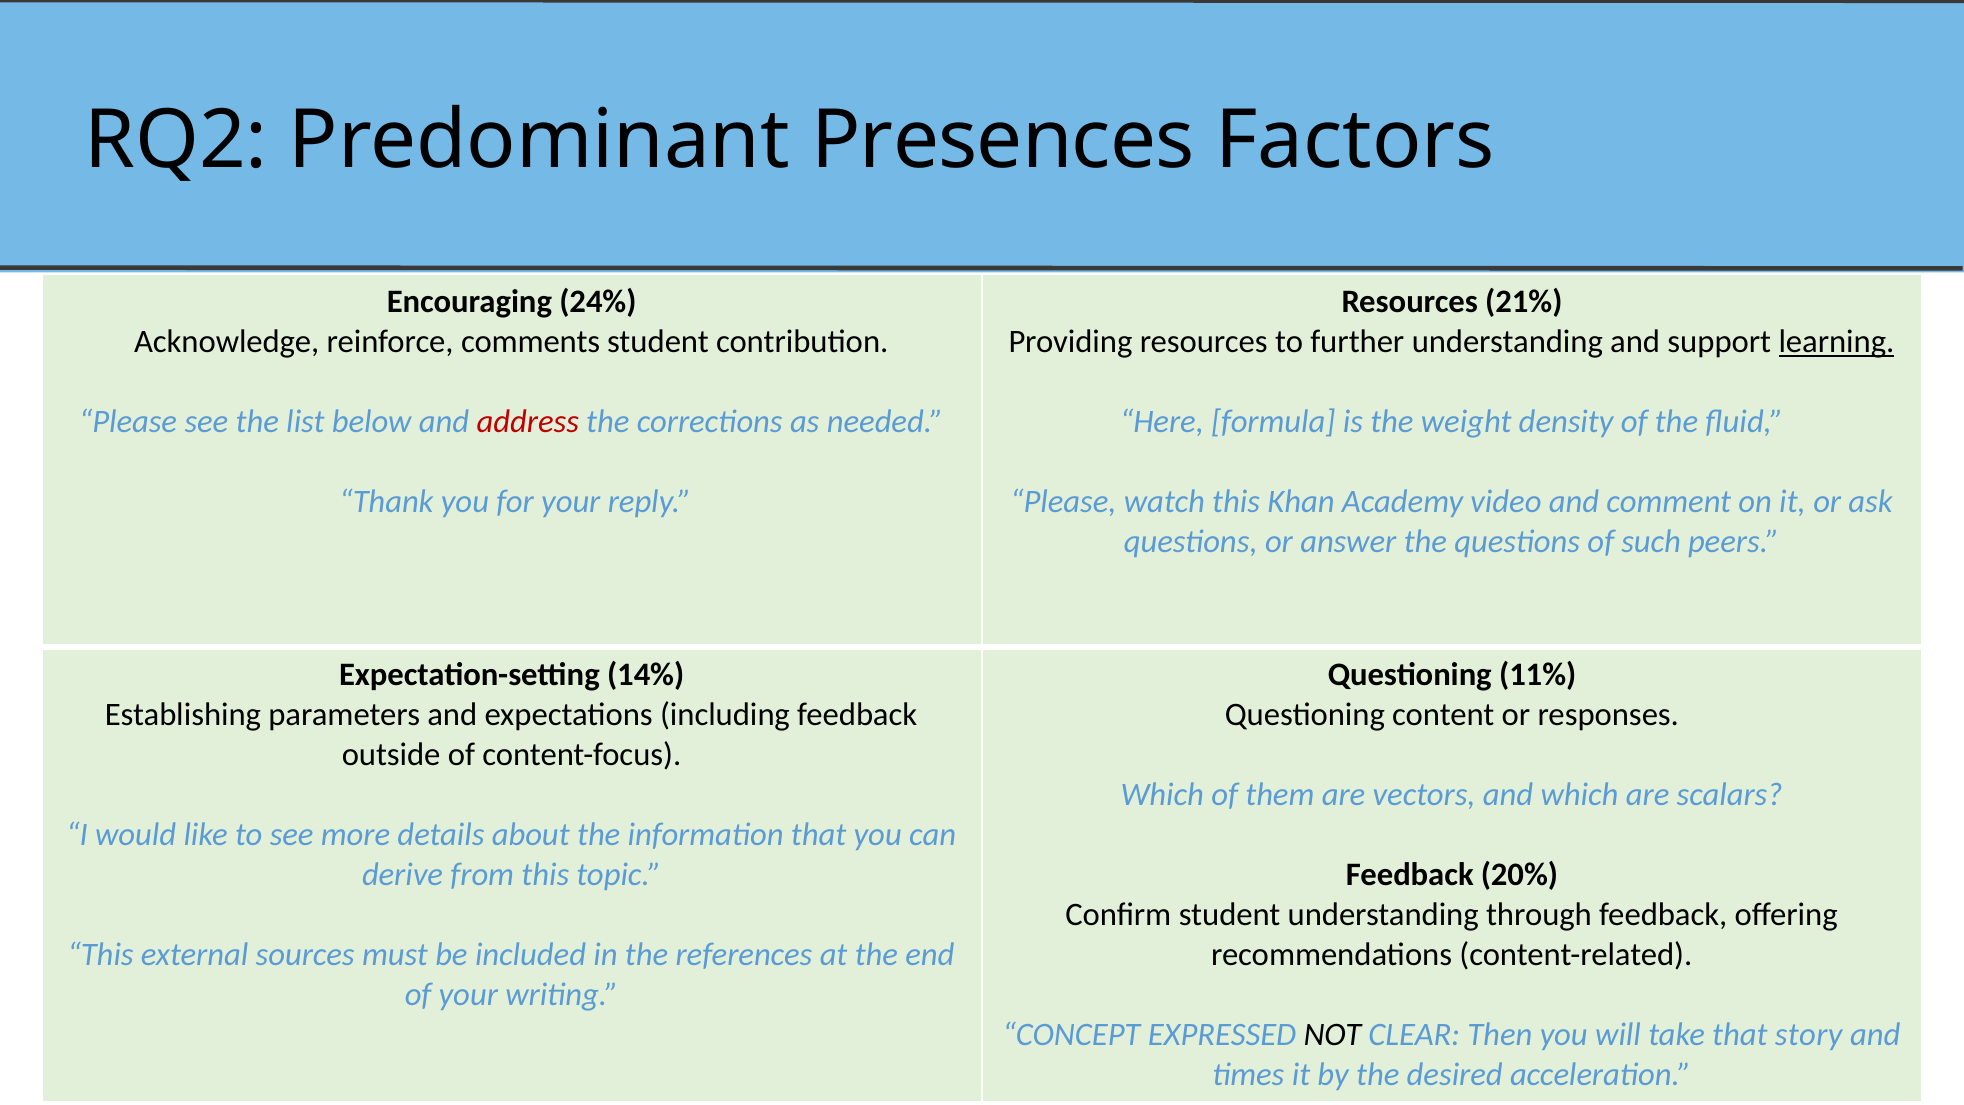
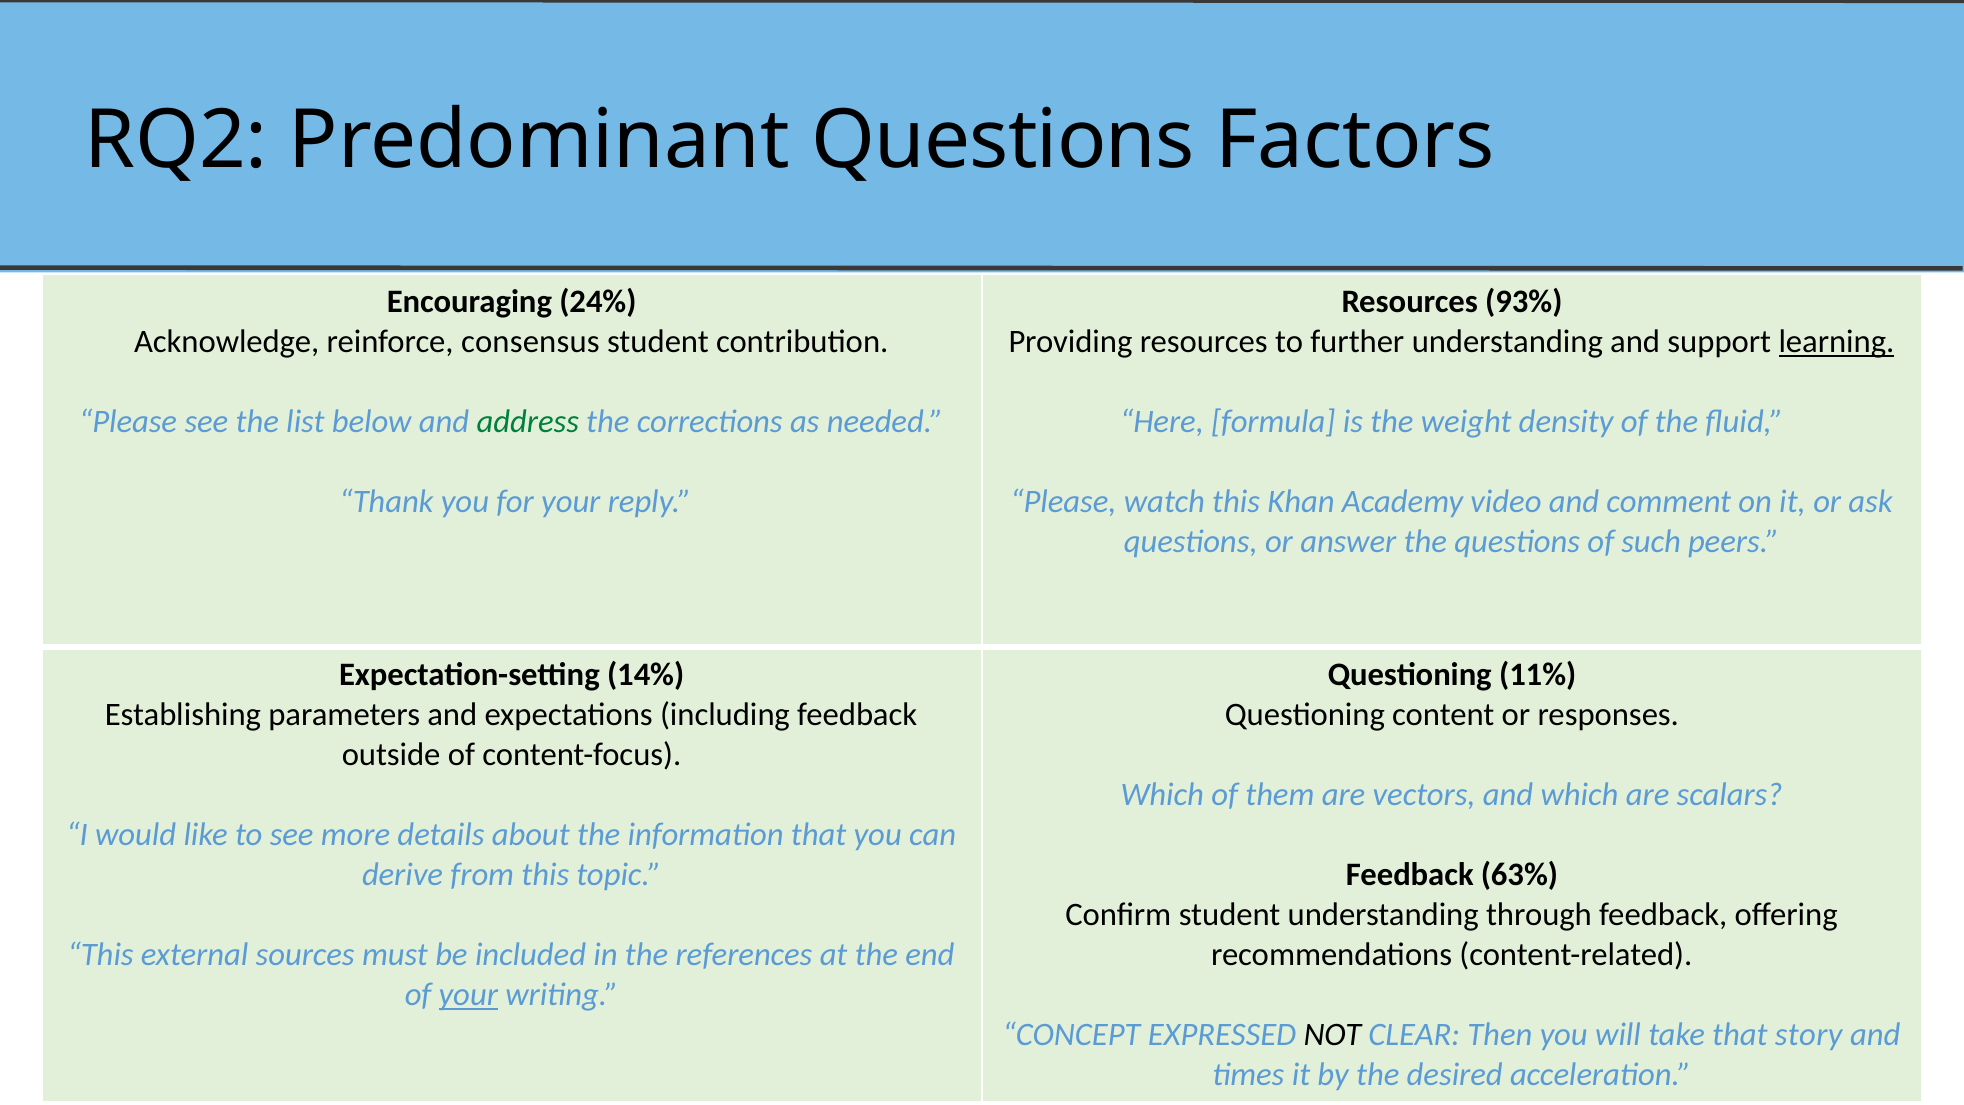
Predominant Presences: Presences -> Questions
21%: 21% -> 93%
comments: comments -> consensus
address colour: red -> green
20%: 20% -> 63%
your at (468, 995) underline: none -> present
